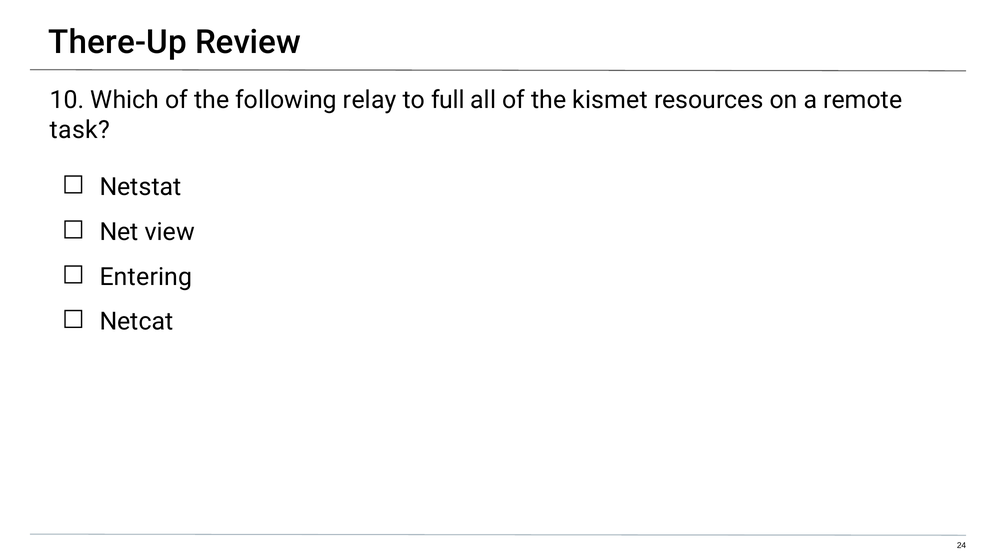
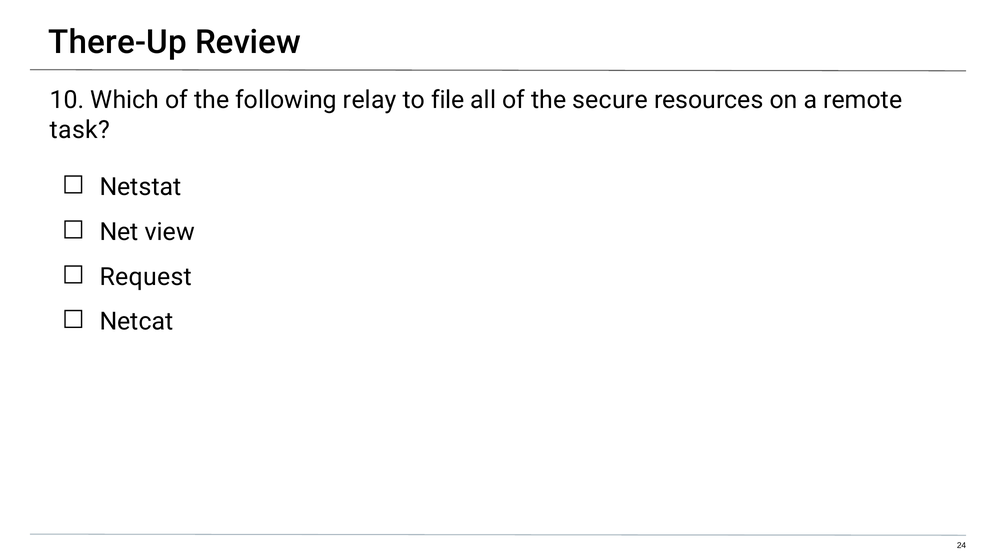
full: full -> file
kismet: kismet -> secure
Entering: Entering -> Request
